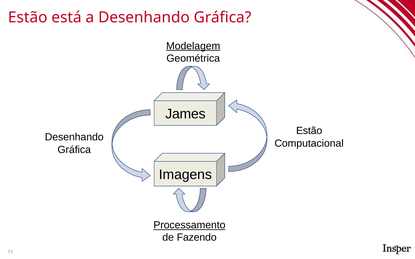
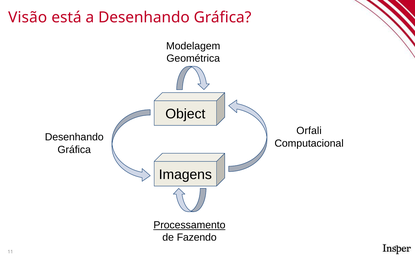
Estão at (28, 18): Estão -> Visão
Modelagem underline: present -> none
James: James -> Object
Estão at (309, 131): Estão -> Orfali
